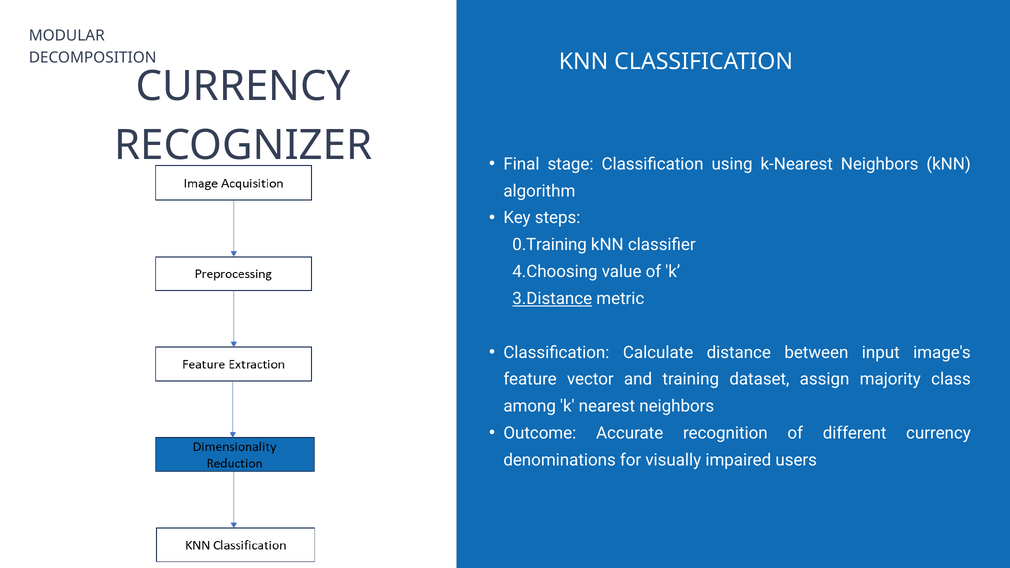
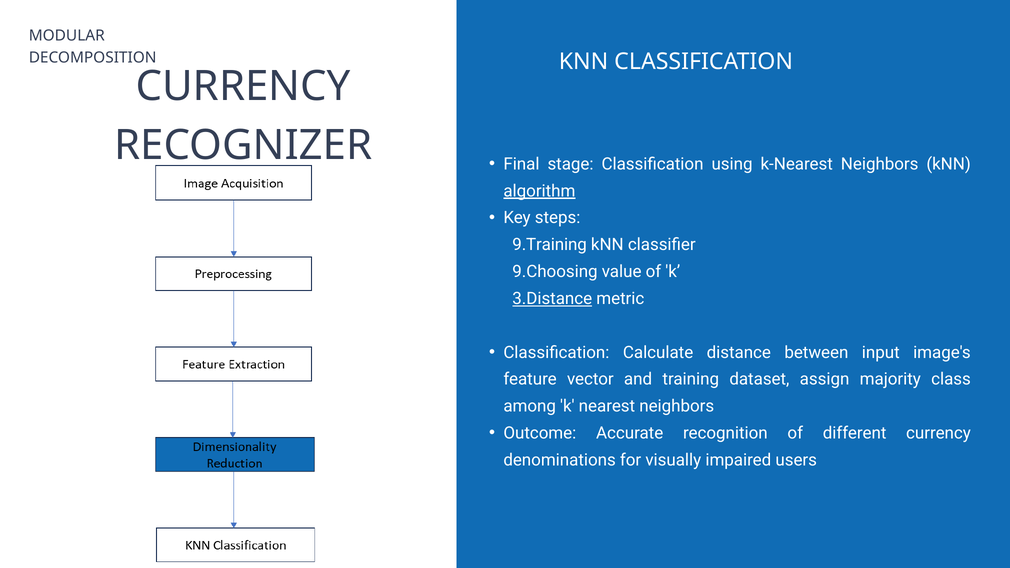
algorithm underline: none -> present
0.Training: 0.Training -> 9.Training
4.Choosing: 4.Choosing -> 9.Choosing
